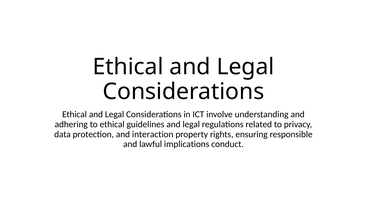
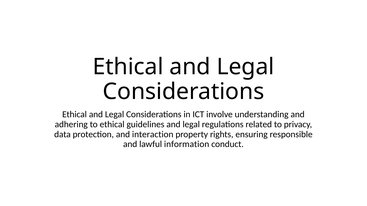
implications: implications -> information
